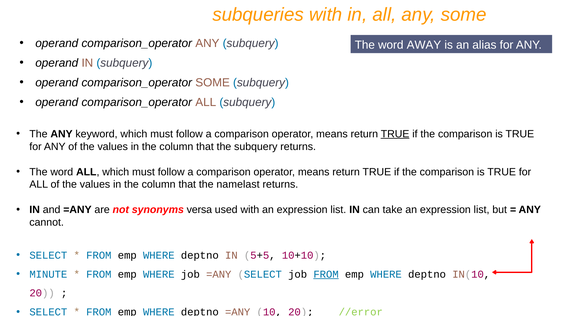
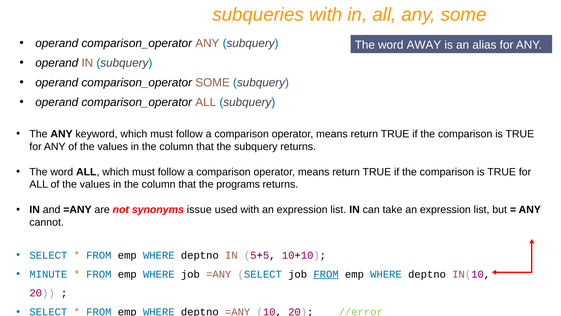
TRUE at (395, 134) underline: present -> none
namelast: namelast -> programs
versa: versa -> issue
